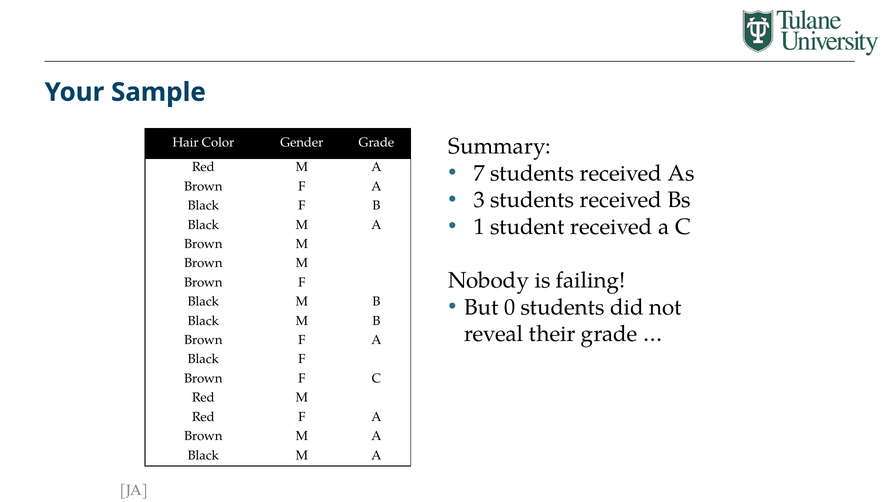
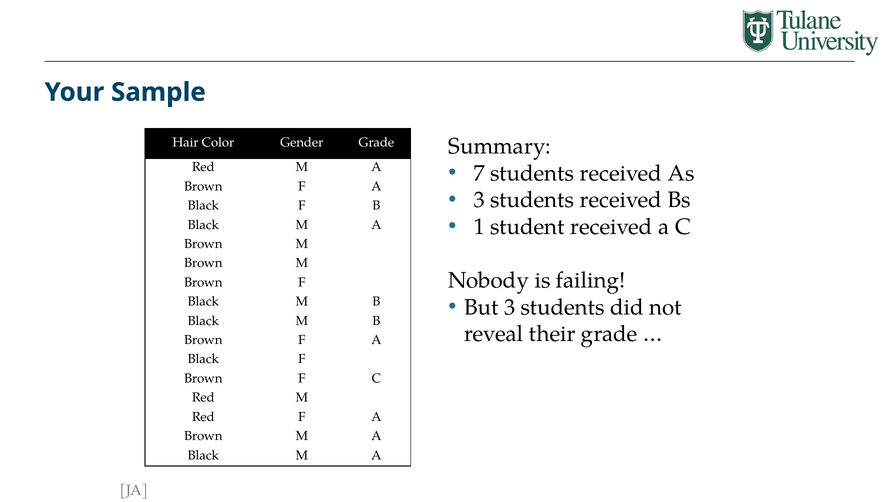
But 0: 0 -> 3
